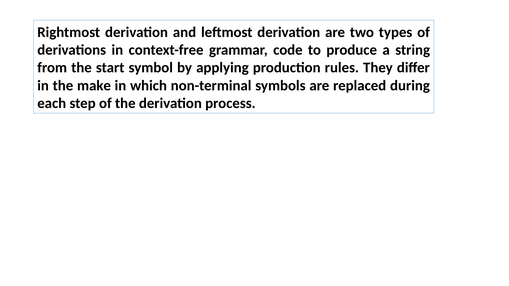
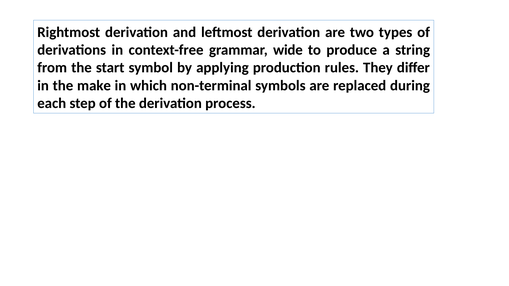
code: code -> wide
